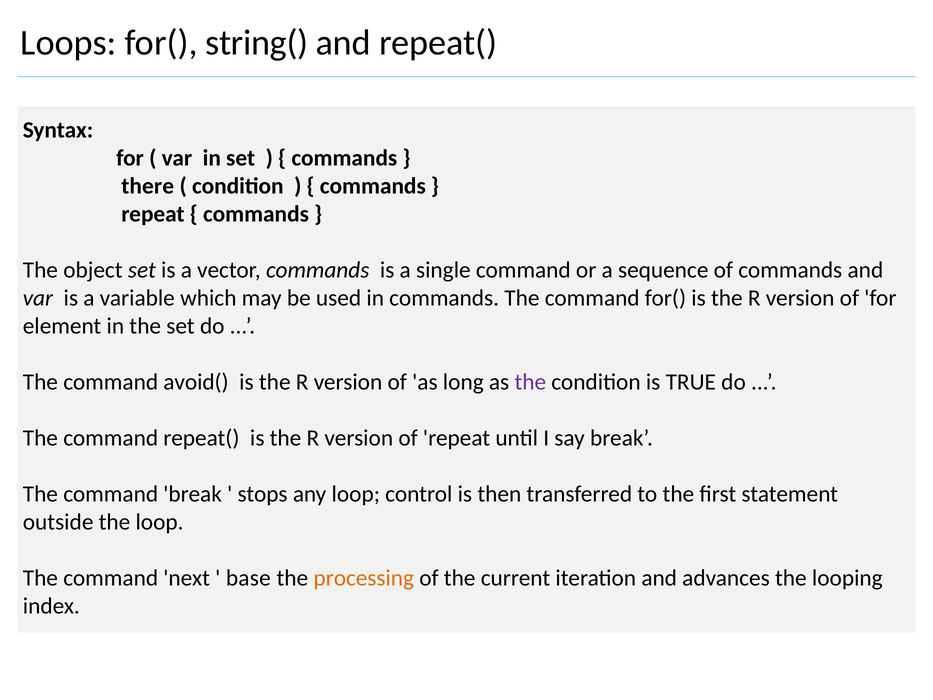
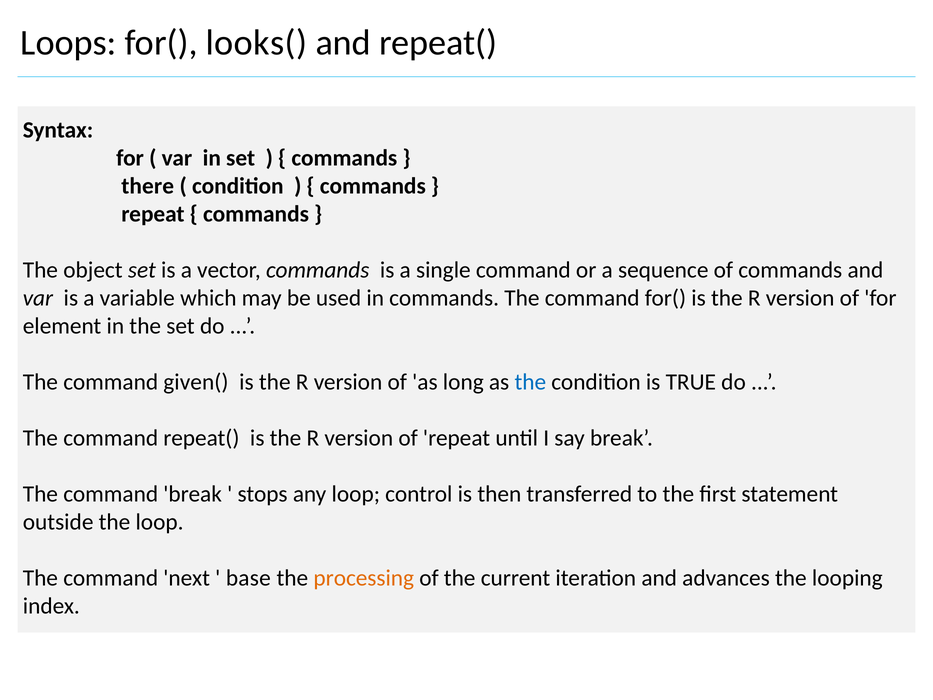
string(: string( -> looks(
avoid(: avoid( -> given(
the at (530, 382) colour: purple -> blue
